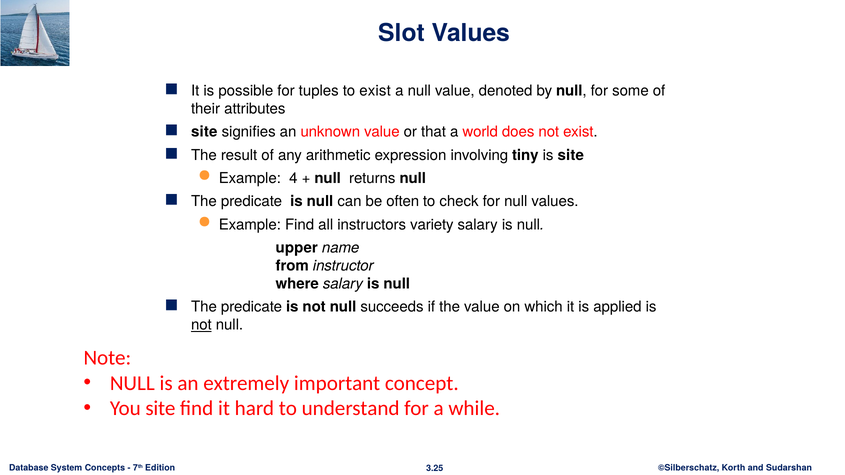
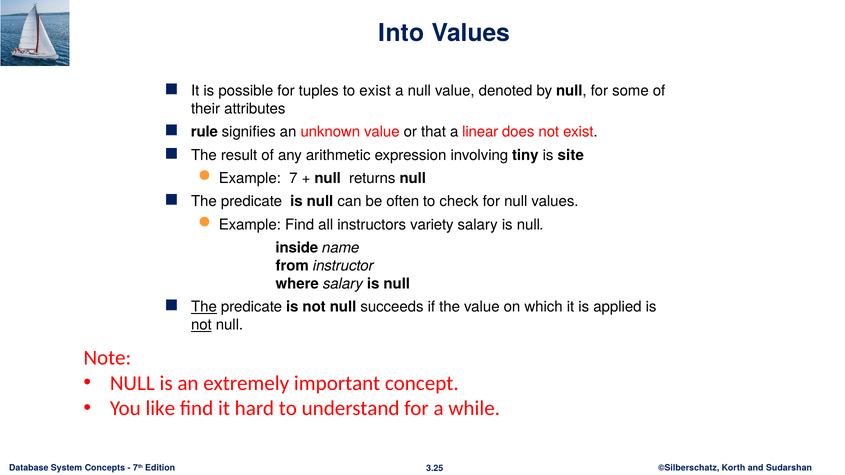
Slot: Slot -> Into
site at (204, 132): site -> rule
world: world -> linear
4: 4 -> 7
upper: upper -> inside
The at (204, 307) underline: none -> present
You site: site -> like
